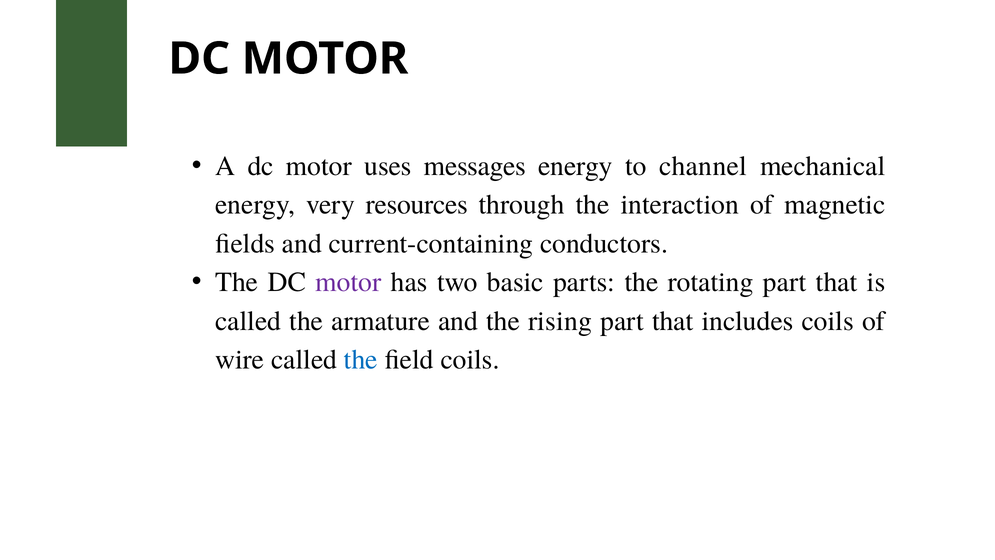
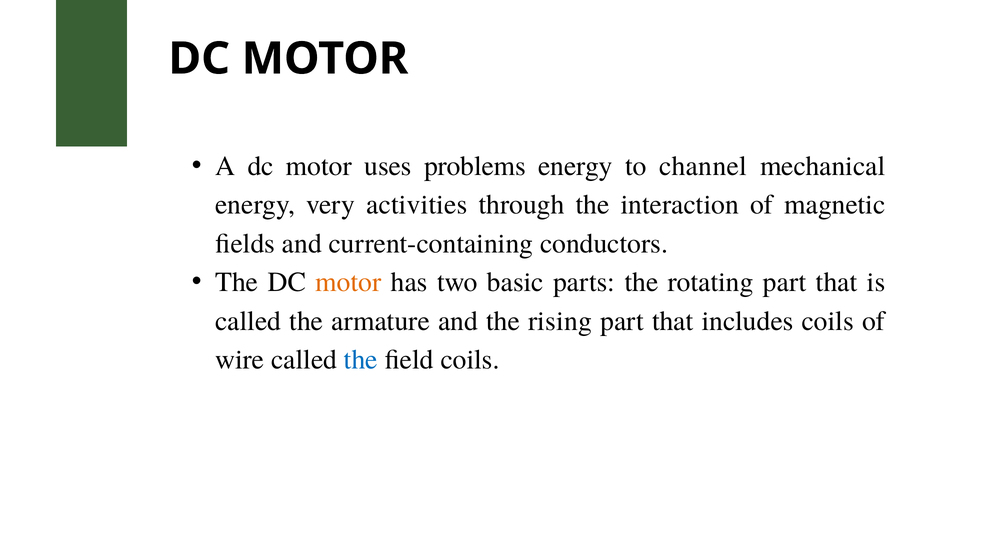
messages: messages -> problems
resources: resources -> activities
motor at (348, 282) colour: purple -> orange
